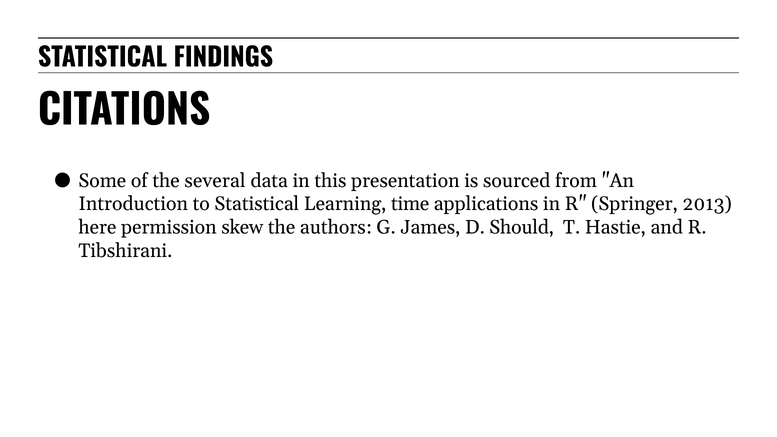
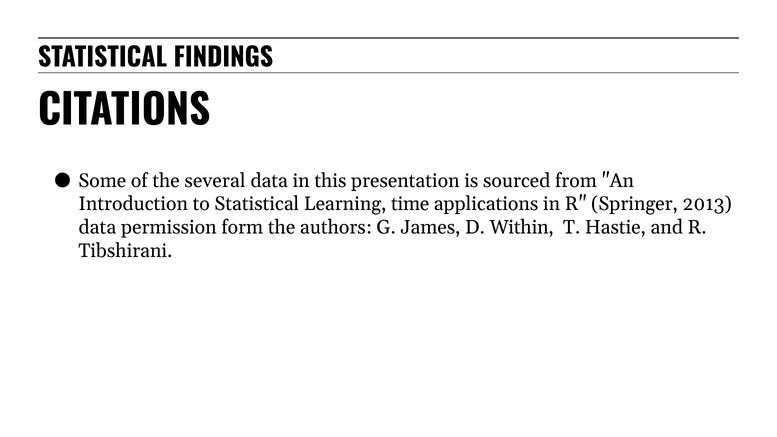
here at (97, 227): here -> data
skew: skew -> form
Should: Should -> Within
